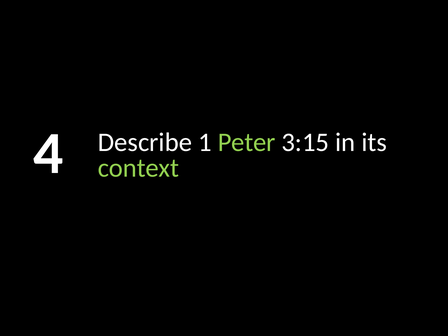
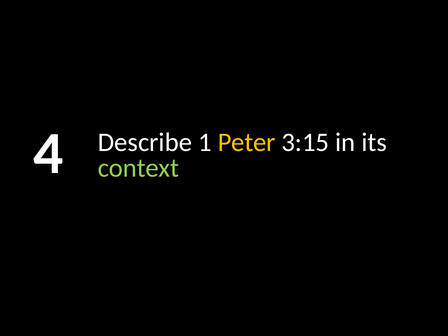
Peter colour: light green -> yellow
